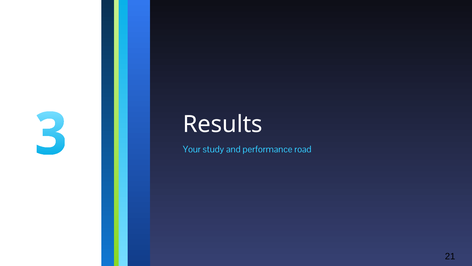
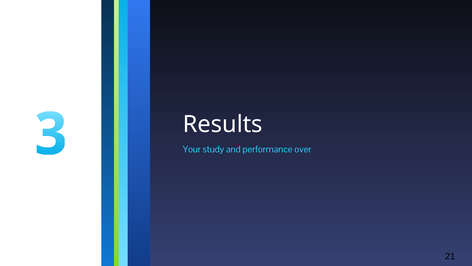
road: road -> over
